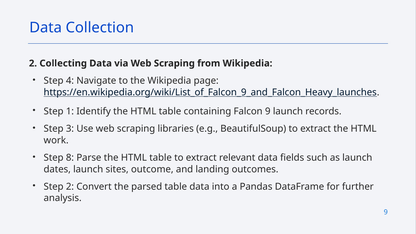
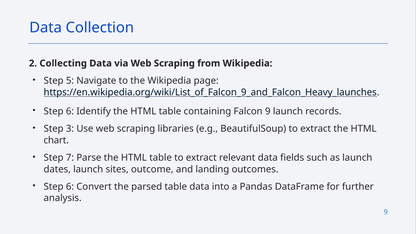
4: 4 -> 5
1 at (70, 111): 1 -> 6
work: work -> chart
8: 8 -> 7
2 at (70, 187): 2 -> 6
